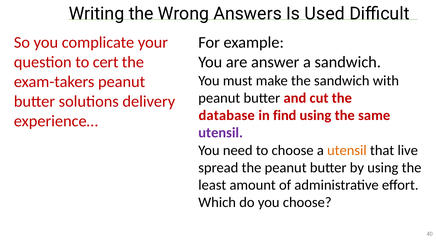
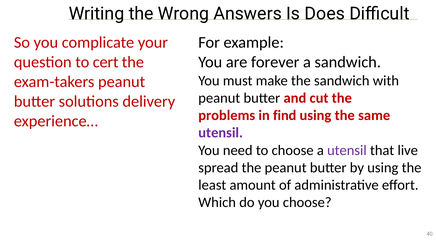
Used: Used -> Does
answer: answer -> forever
database: database -> problems
utensil at (347, 150) colour: orange -> purple
